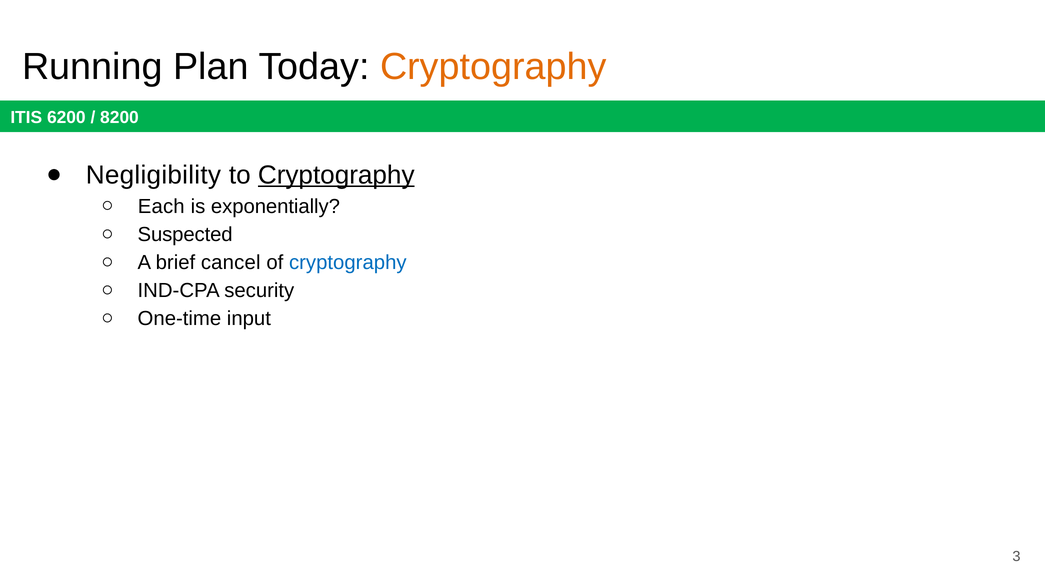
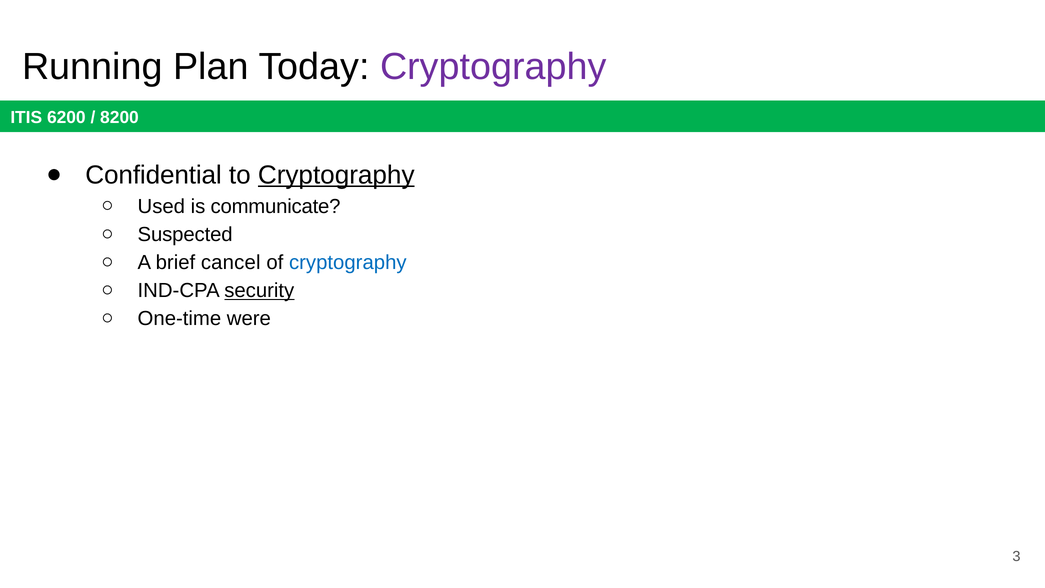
Cryptography at (493, 67) colour: orange -> purple
Negligibility: Negligibility -> Confidential
Each: Each -> Used
exponentially: exponentially -> communicate
security underline: none -> present
input: input -> were
